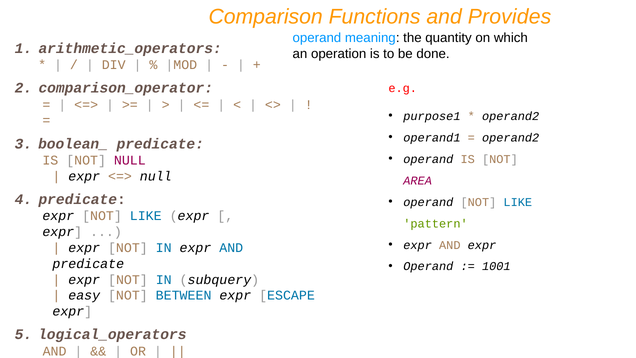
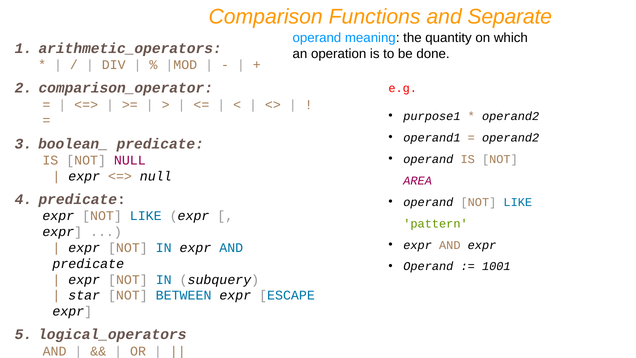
Provides: Provides -> Separate
easy: easy -> star
